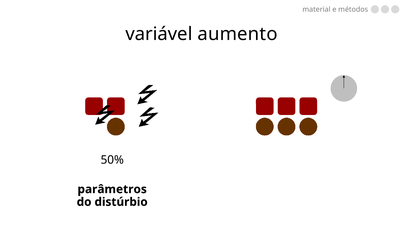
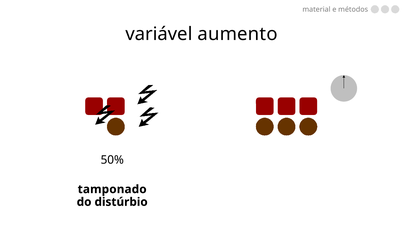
parâmetros: parâmetros -> tamponado
